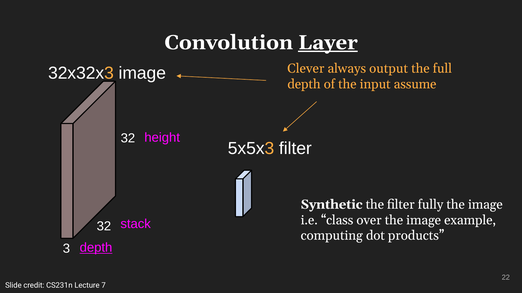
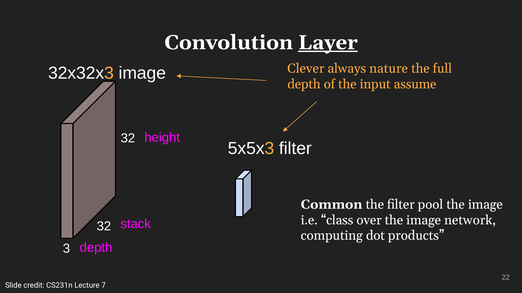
output: output -> nature
Synthetic: Synthetic -> Common
fully: fully -> pool
example: example -> network
depth at (96, 248) underline: present -> none
